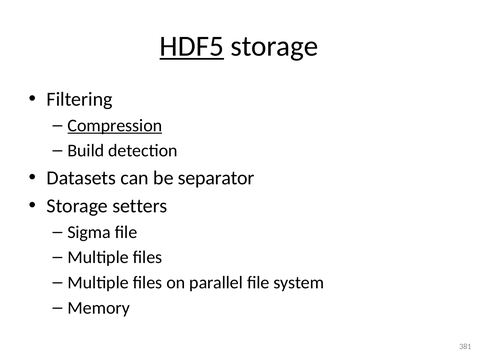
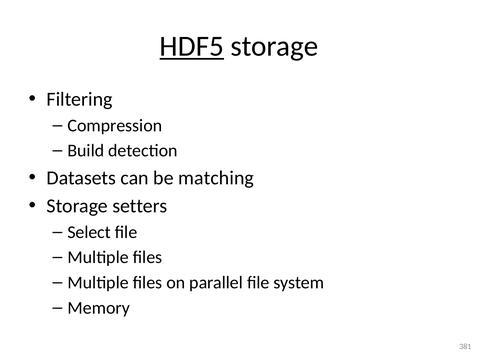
Compression underline: present -> none
separator: separator -> matching
Sigma: Sigma -> Select
